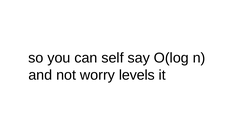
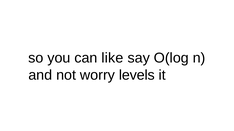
self: self -> like
